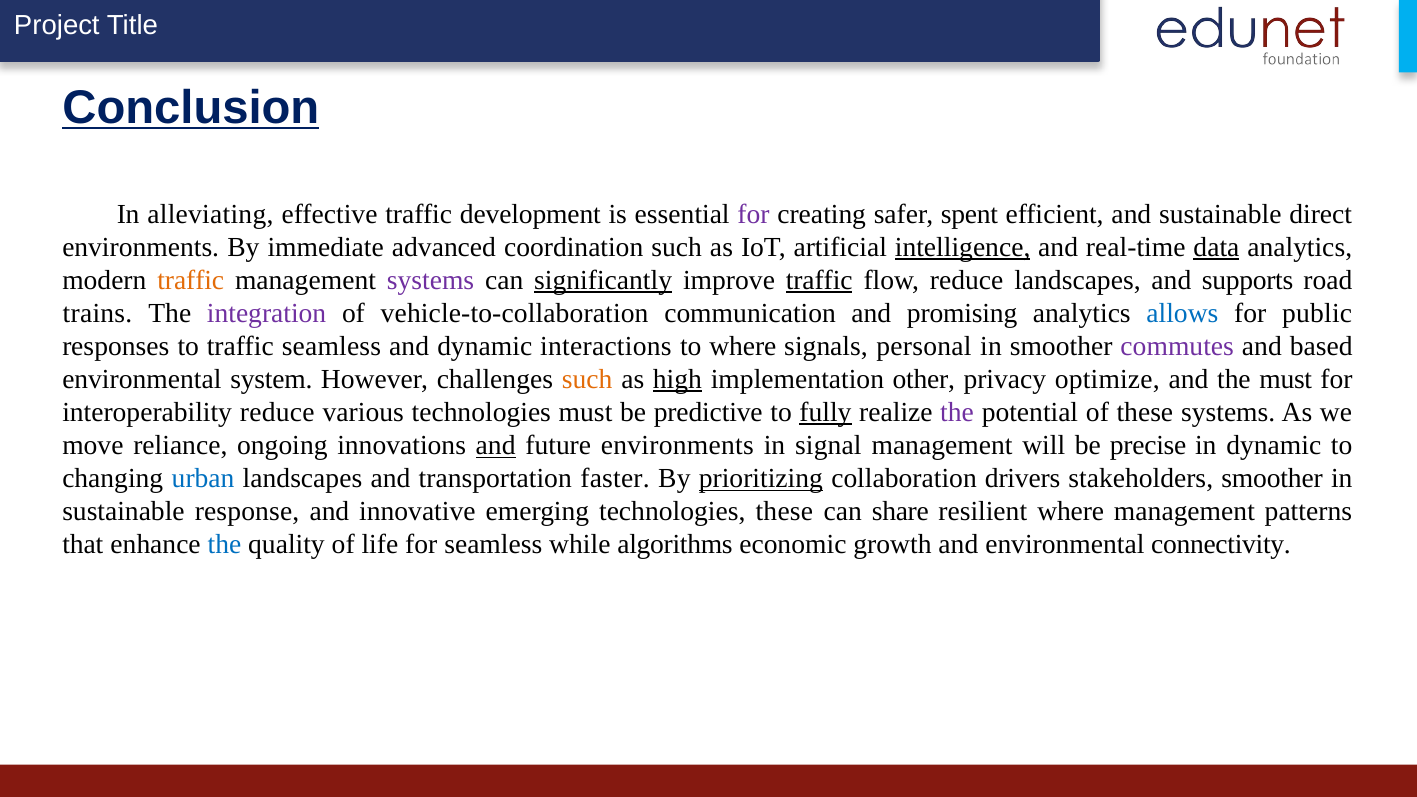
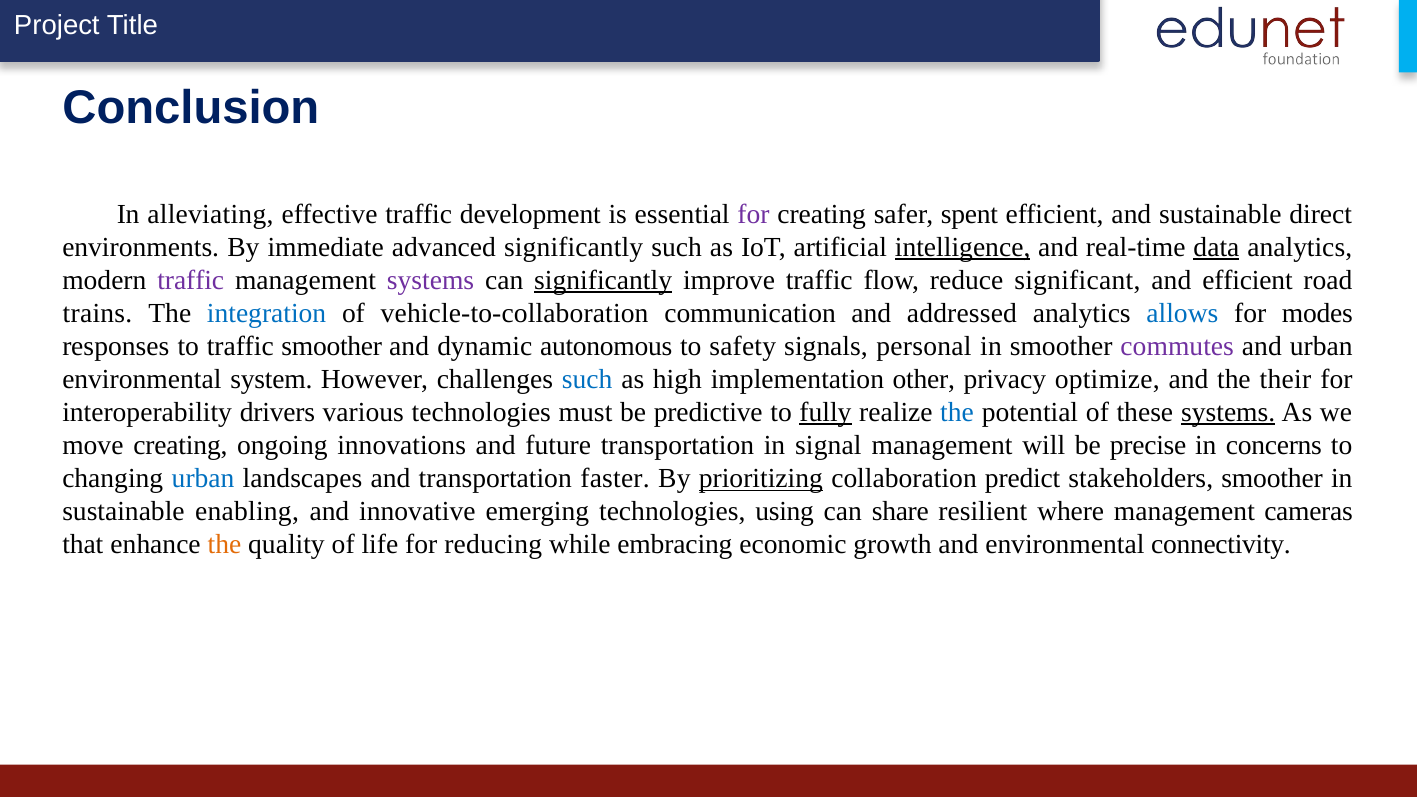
Conclusion underline: present -> none
advanced coordination: coordination -> significantly
traffic at (191, 280) colour: orange -> purple
traffic at (819, 280) underline: present -> none
reduce landscapes: landscapes -> significant
and supports: supports -> efficient
integration colour: purple -> blue
promising: promising -> addressed
public: public -> modes
traffic seamless: seamless -> smoother
interactions: interactions -> autonomous
to where: where -> safety
and based: based -> urban
such at (587, 379) colour: orange -> blue
high underline: present -> none
the must: must -> their
interoperability reduce: reduce -> drivers
the at (957, 412) colour: purple -> blue
systems at (1228, 412) underline: none -> present
move reliance: reliance -> creating
and at (496, 446) underline: present -> none
future environments: environments -> transportation
in dynamic: dynamic -> concerns
drivers: drivers -> predict
response: response -> enabling
technologies these: these -> using
patterns: patterns -> cameras
the at (225, 545) colour: blue -> orange
for seamless: seamless -> reducing
algorithms: algorithms -> embracing
